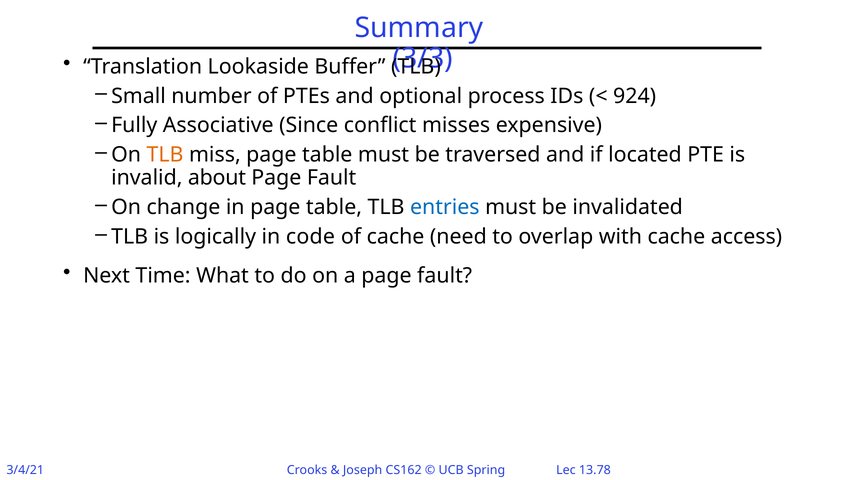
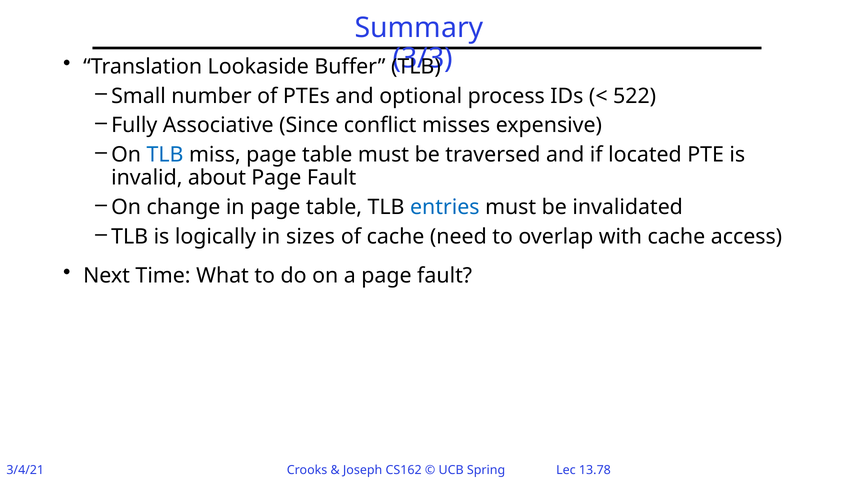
924: 924 -> 522
TLB at (165, 155) colour: orange -> blue
code: code -> sizes
